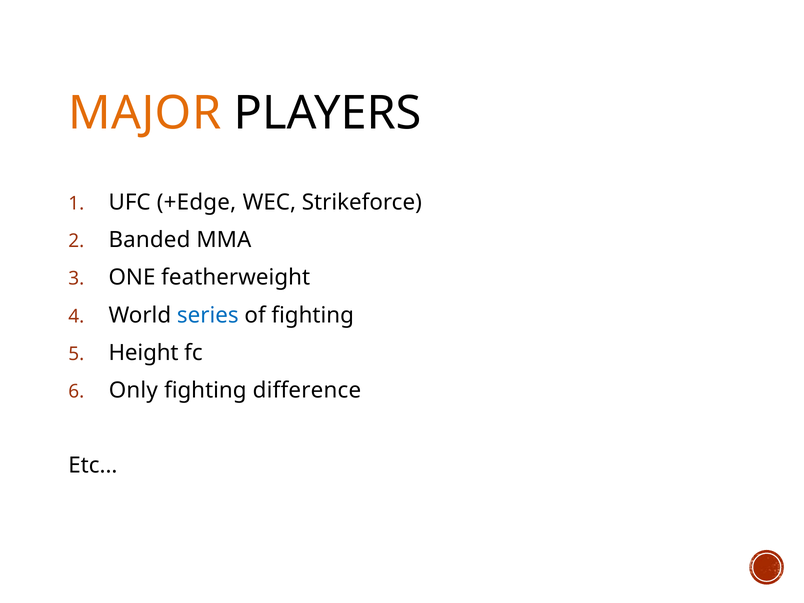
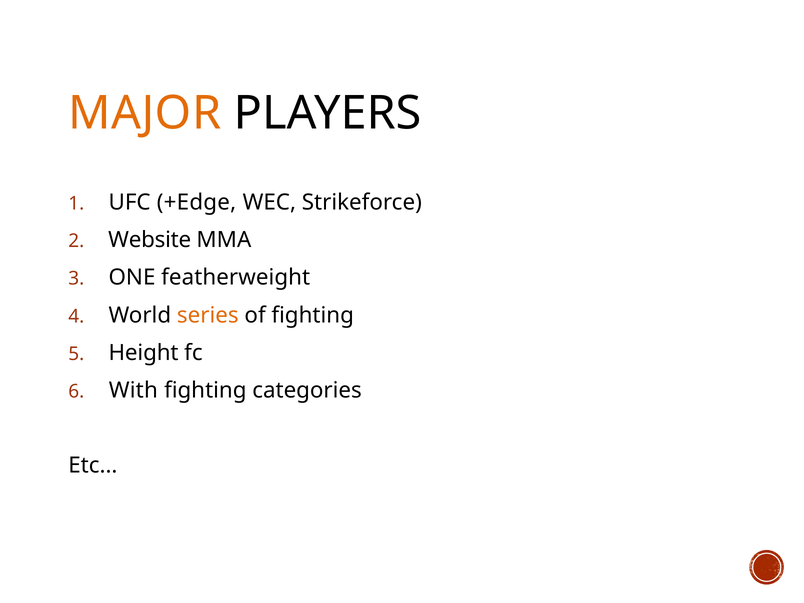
Banded: Banded -> Website
series colour: blue -> orange
Only: Only -> With
difference: difference -> categories
